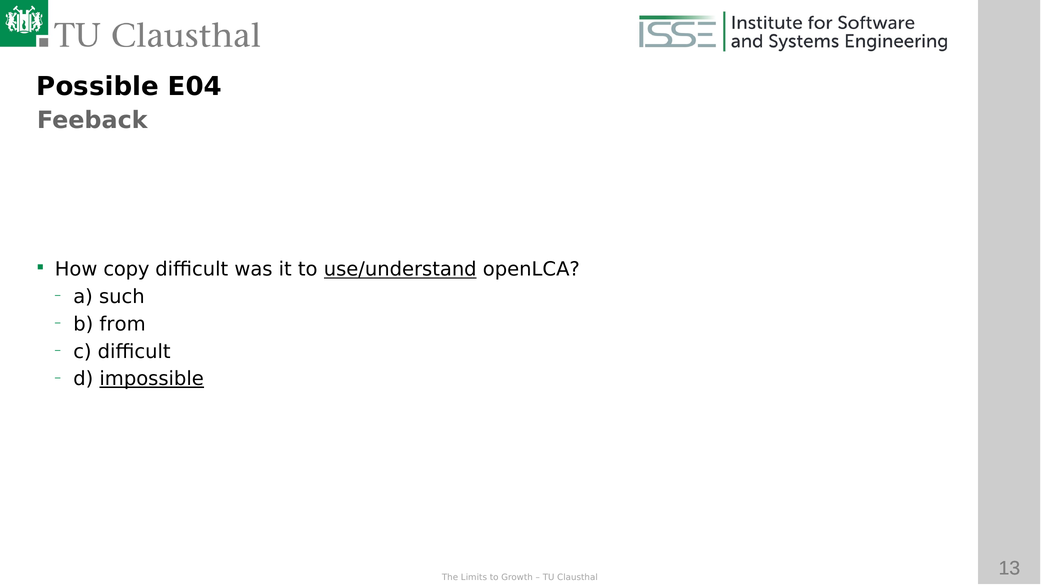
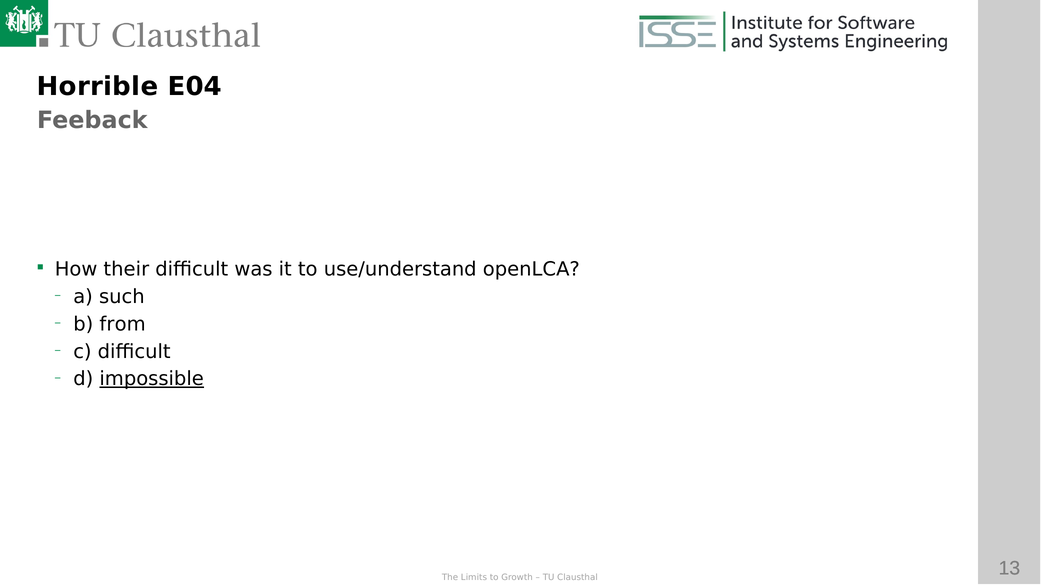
Possible: Possible -> Horrible
copy: copy -> their
use/understand underline: present -> none
